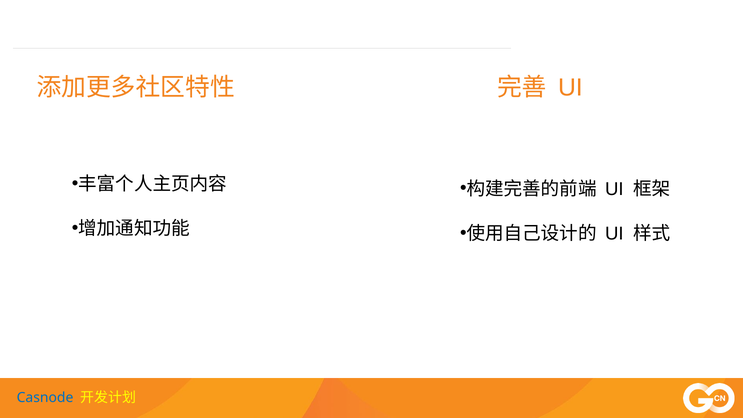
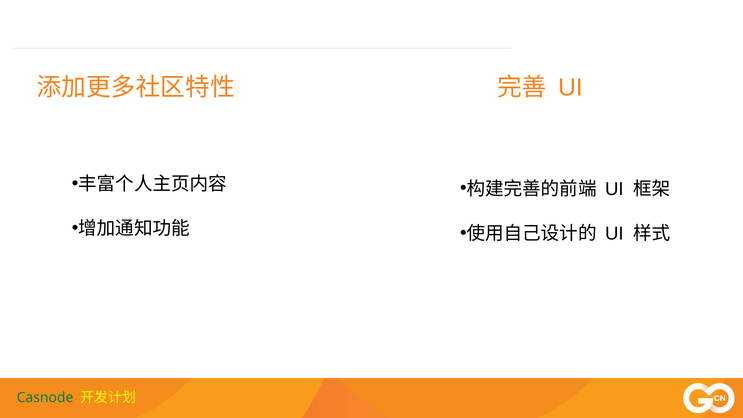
Casnode colour: blue -> green
